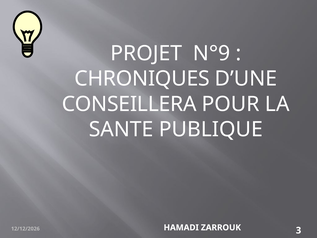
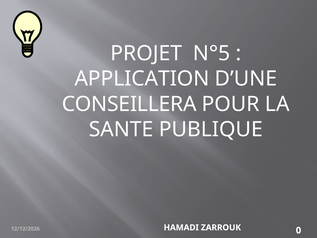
N°9: N°9 -> N°5
CHRONIQUES: CHRONIQUES -> APPLICATION
3: 3 -> 0
